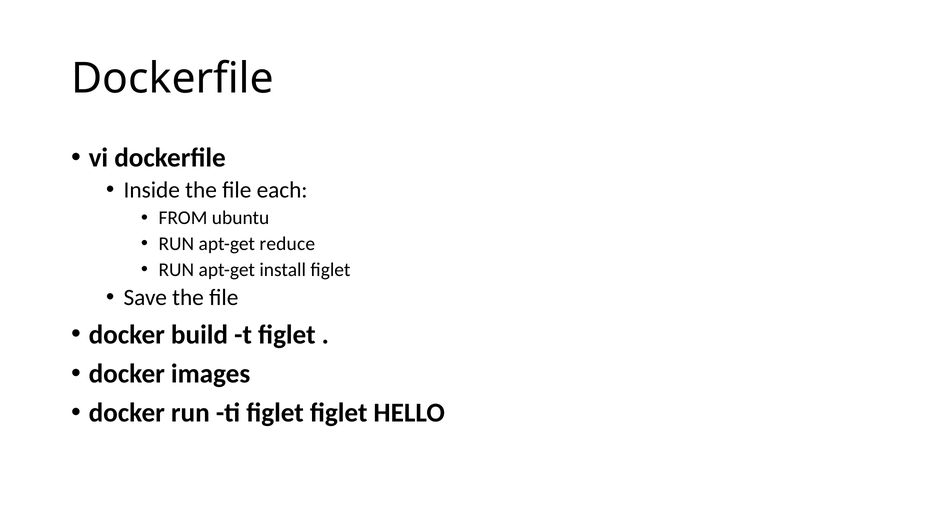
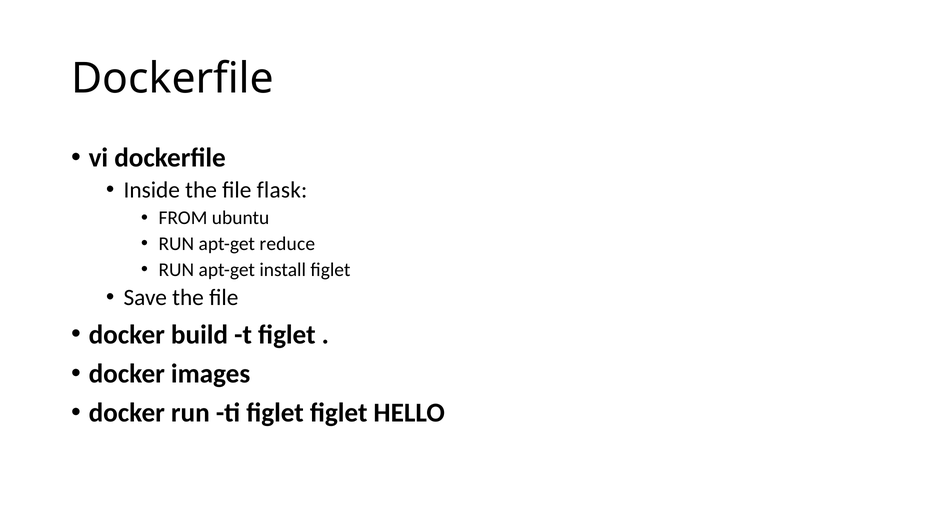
each: each -> flask
